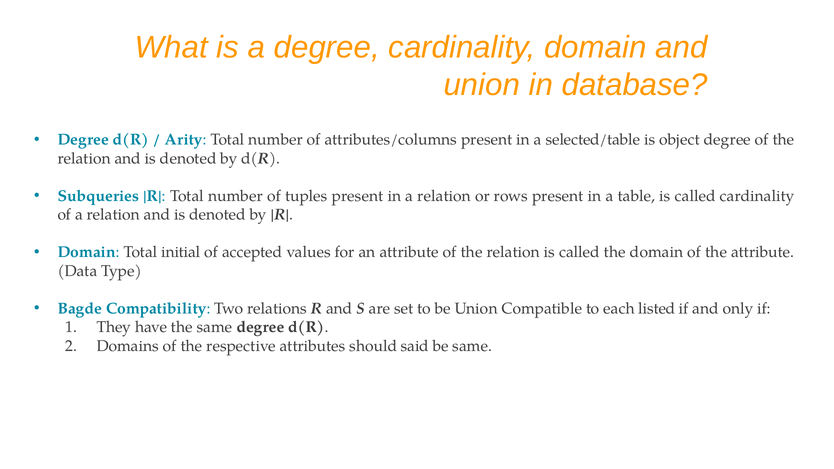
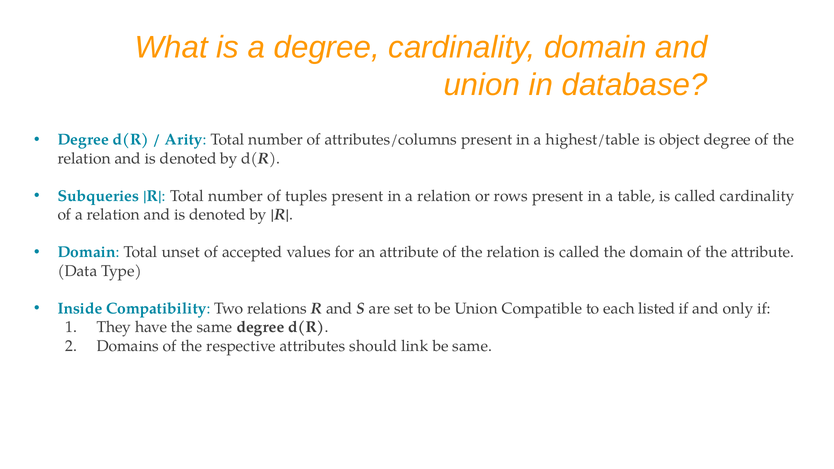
selected/table: selected/table -> highest/table
initial: initial -> unset
Bagde: Bagde -> Inside
said: said -> link
